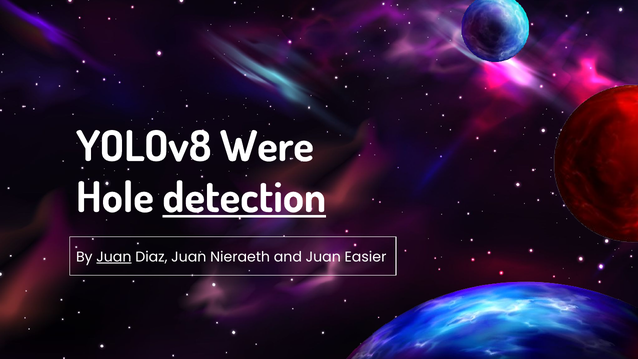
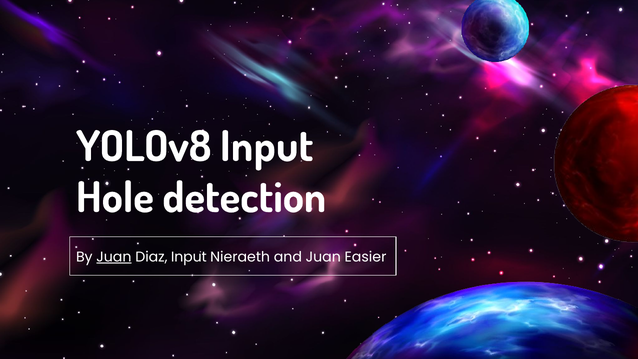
YOLOv8 Were: Were -> Input
detection underline: present -> none
Diaz Juan: Juan -> Input
